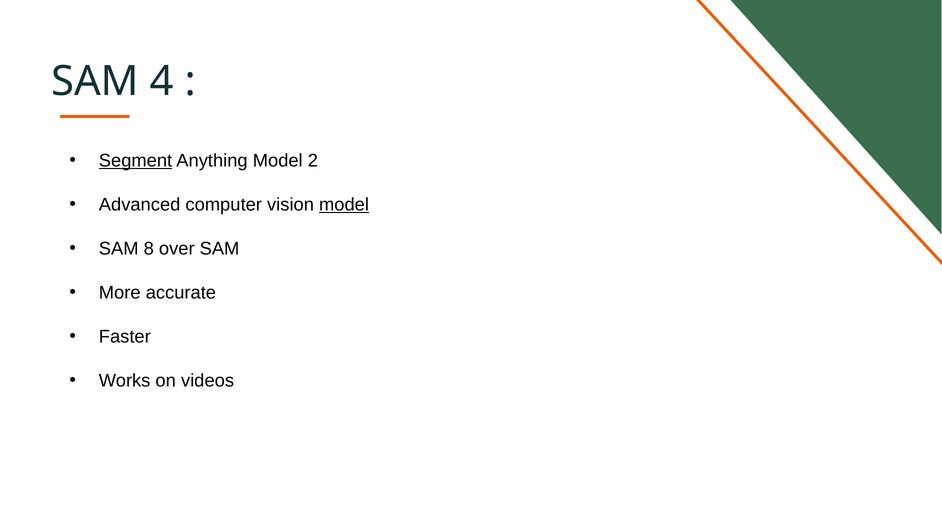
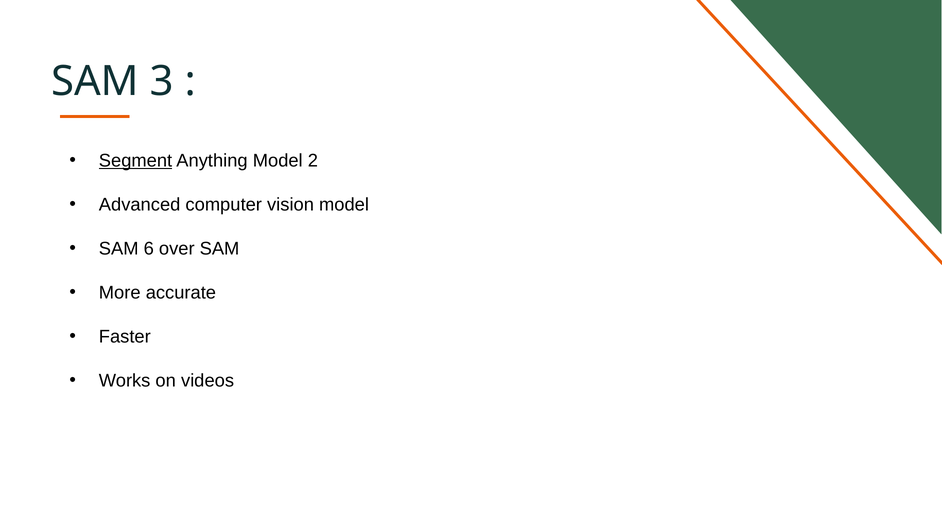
4: 4 -> 3
model at (344, 205) underline: present -> none
8: 8 -> 6
